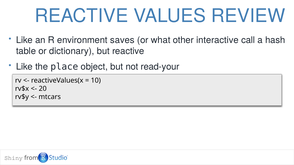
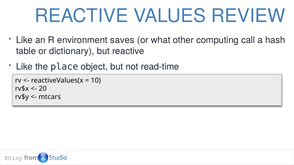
interactive: interactive -> computing
read-your: read-your -> read-time
